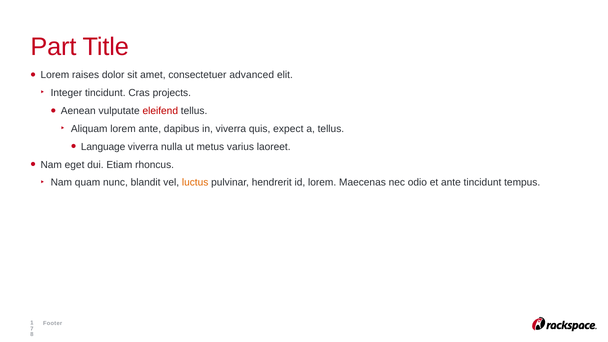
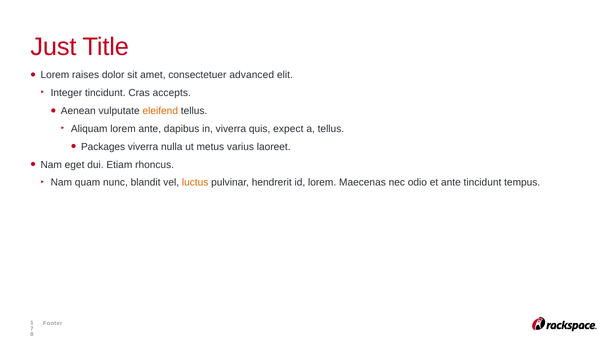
Part: Part -> Just
projects: projects -> accepts
eleifend colour: red -> orange
Language: Language -> Packages
